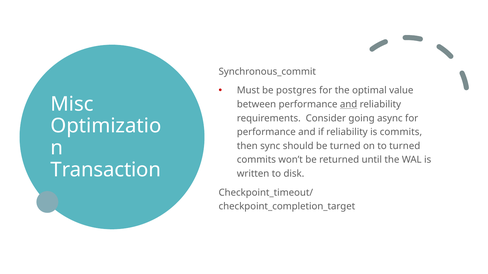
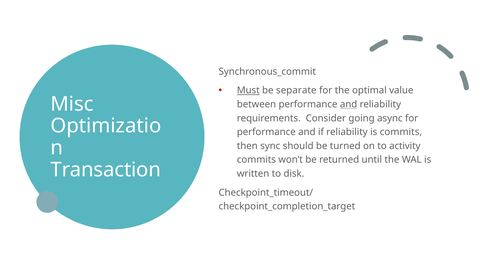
Must underline: none -> present
postgres: postgres -> separate
to turned: turned -> activity
